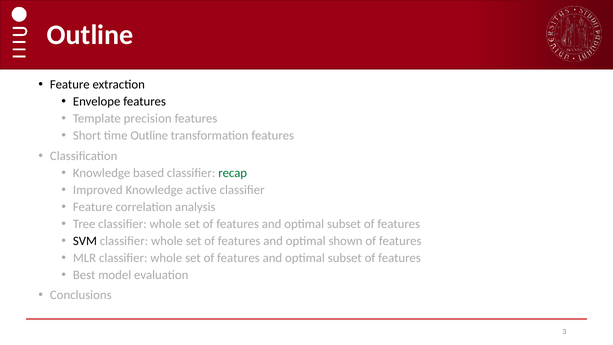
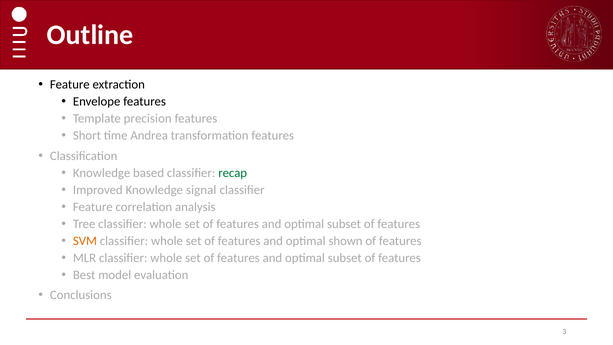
time Outline: Outline -> Andrea
active: active -> signal
SVM colour: black -> orange
